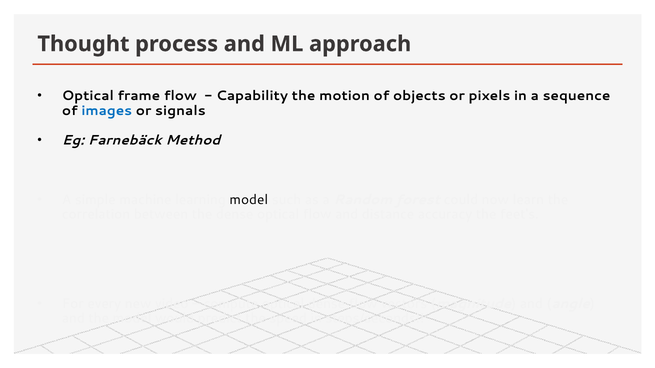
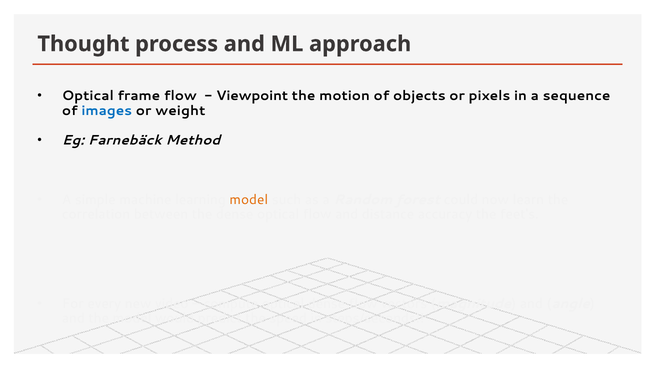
Capability: Capability -> Viewpoint
signals: signals -> weight
model at (249, 200) colour: black -> orange
